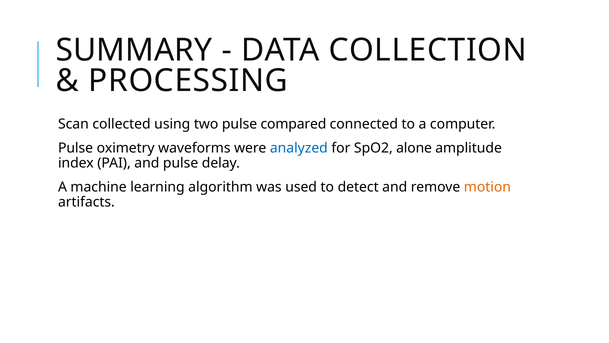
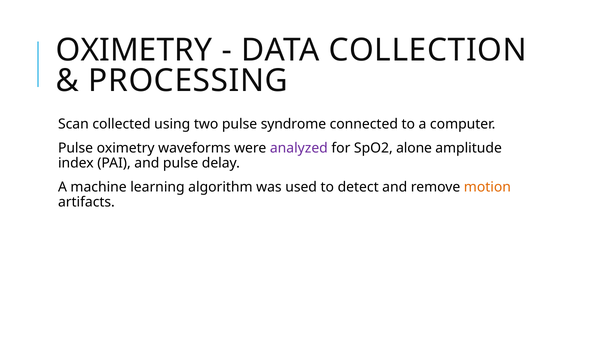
SUMMARY at (134, 50): SUMMARY -> OXIMETRY
compared: compared -> syndrome
analyzed colour: blue -> purple
